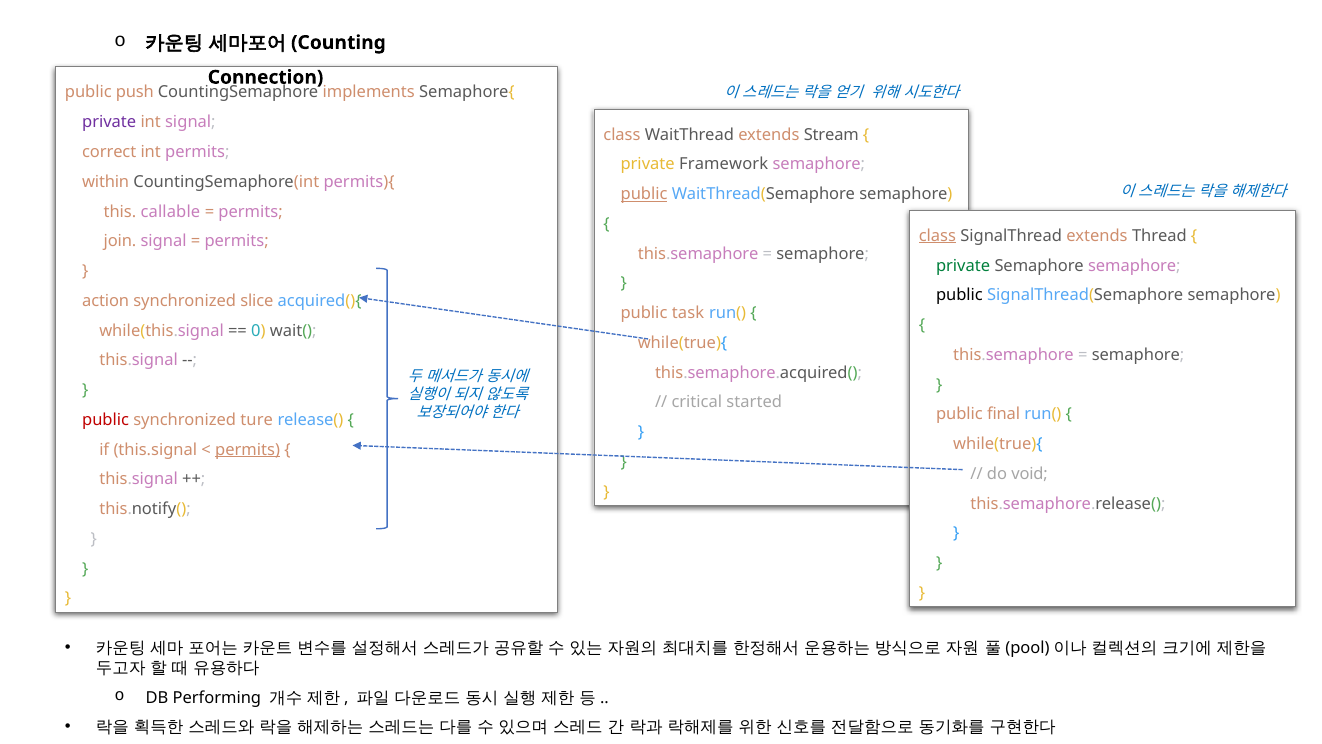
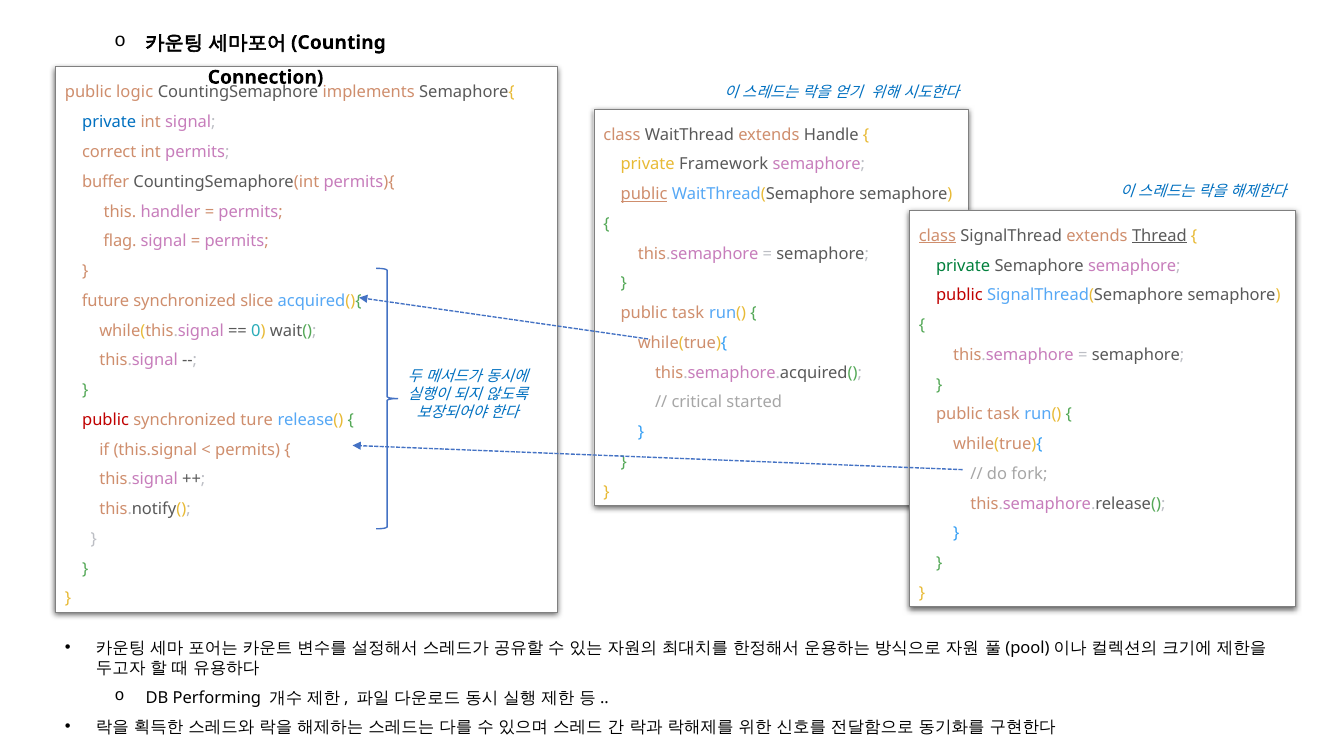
push: push -> logic
private at (109, 122) colour: purple -> blue
Stream: Stream -> Handle
within: within -> buffer
callable: callable -> handler
Thread underline: none -> present
join: join -> flag
public at (959, 295) colour: black -> red
action: action -> future
final at (1004, 414): final -> task
permits at (248, 449) underline: present -> none
void: void -> fork
